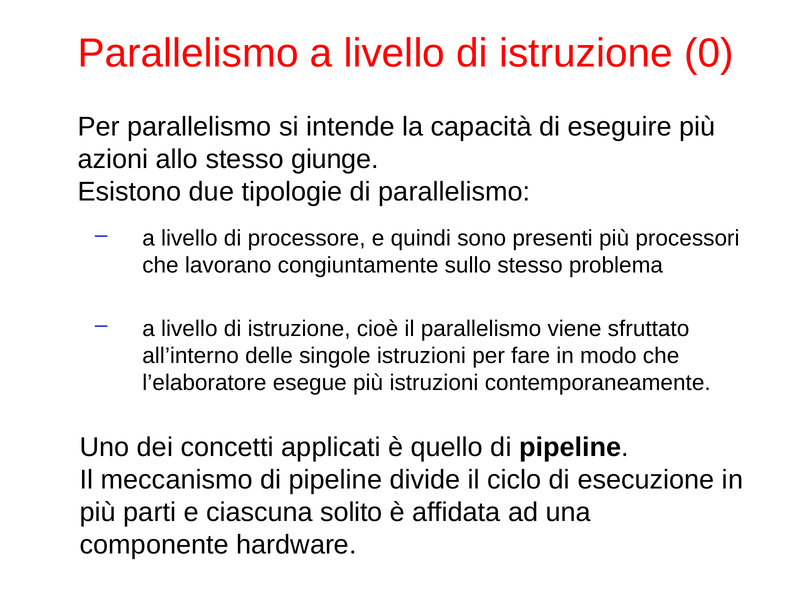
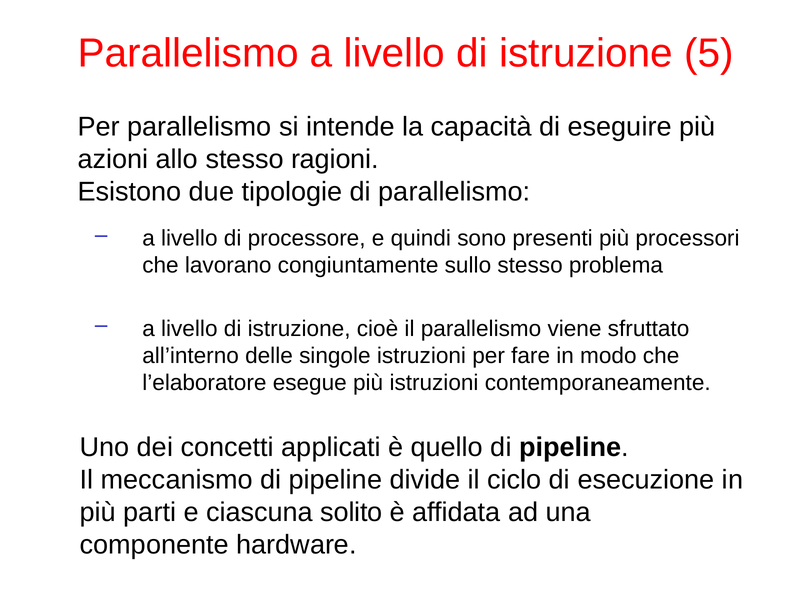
0: 0 -> 5
giunge: giunge -> ragioni
